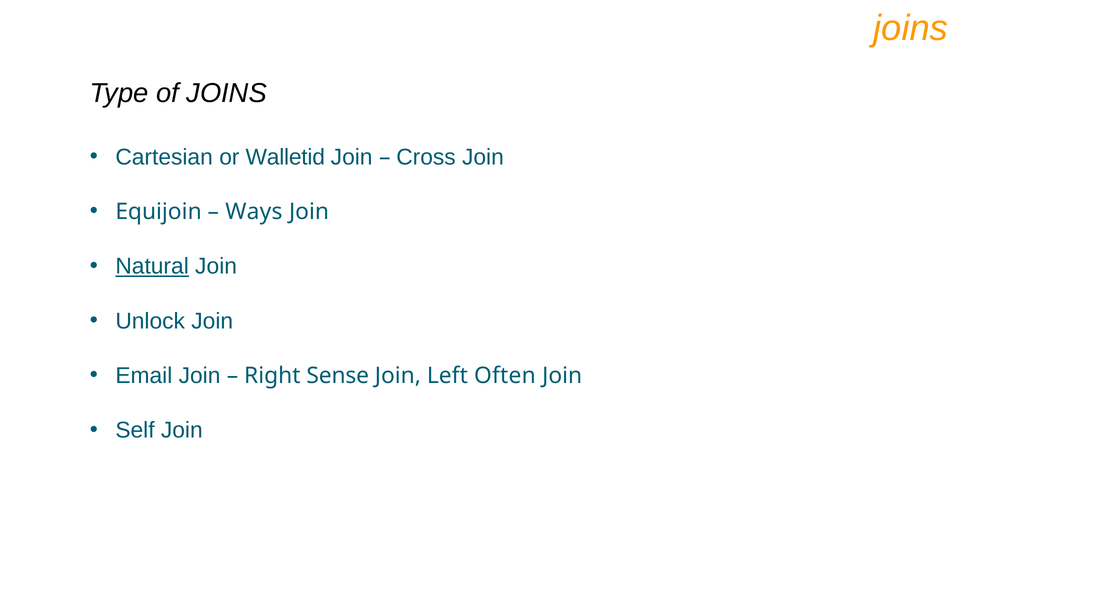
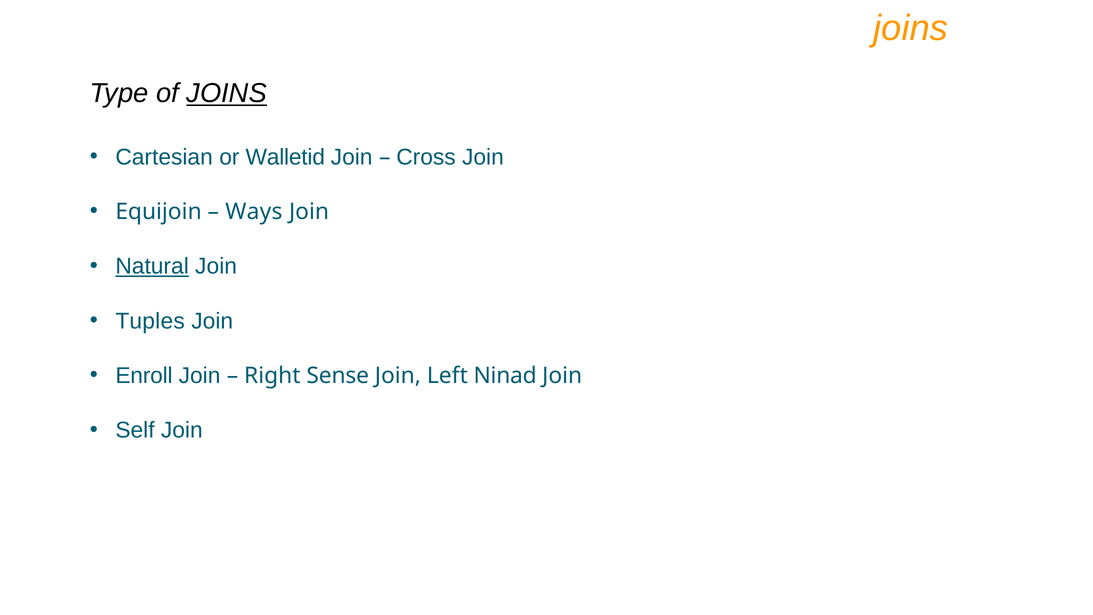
JOINS at (227, 93) underline: none -> present
Unlock: Unlock -> Tuples
Email: Email -> Enroll
Often: Often -> Ninad
